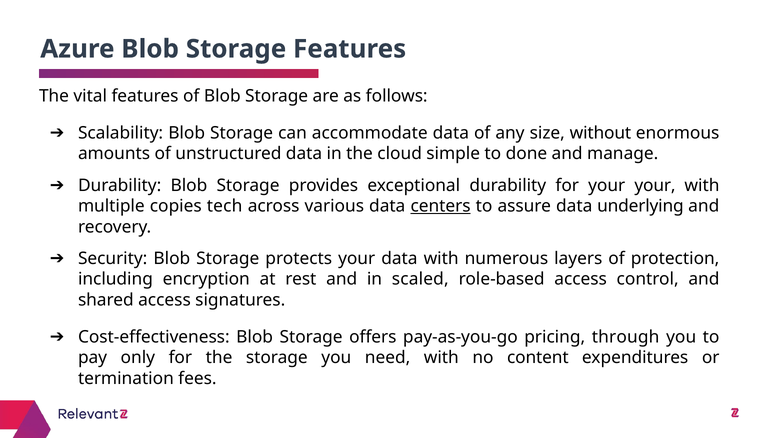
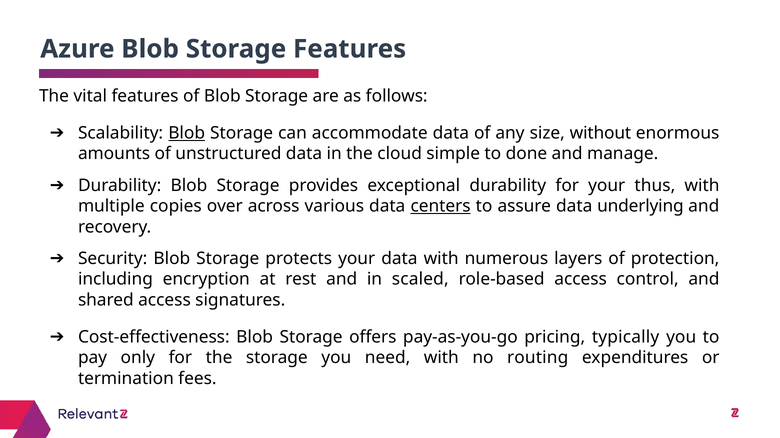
Blob at (187, 133) underline: none -> present
your your: your -> thus
tech: tech -> over
through: through -> typically
content: content -> routing
